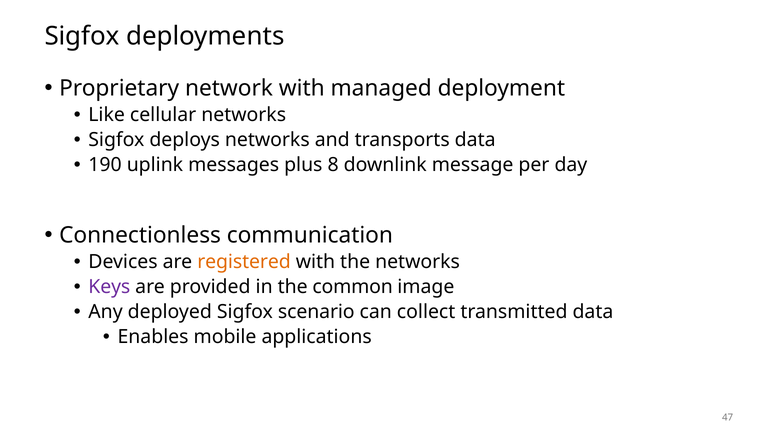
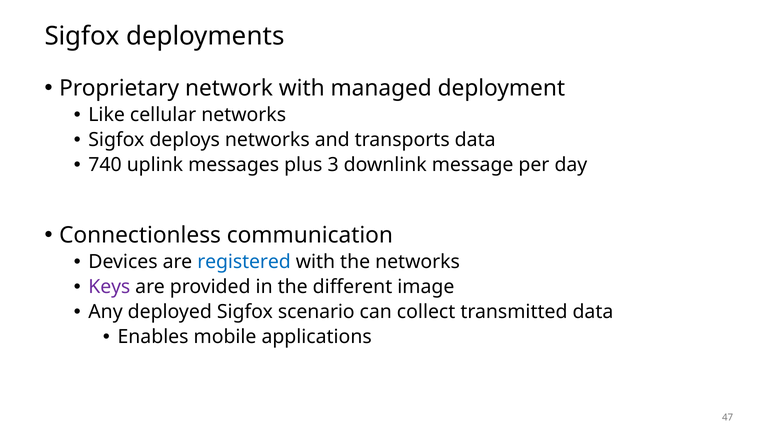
190: 190 -> 740
8: 8 -> 3
registered colour: orange -> blue
common: common -> different
